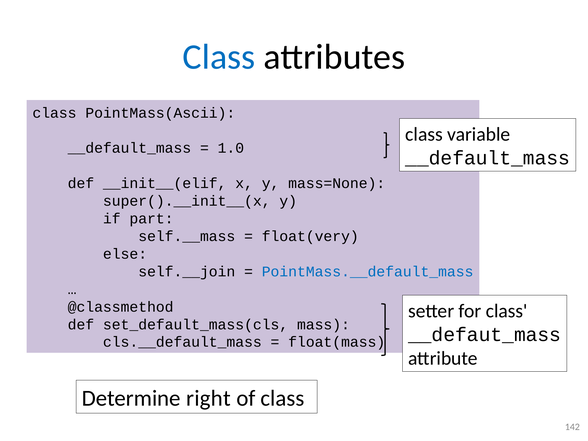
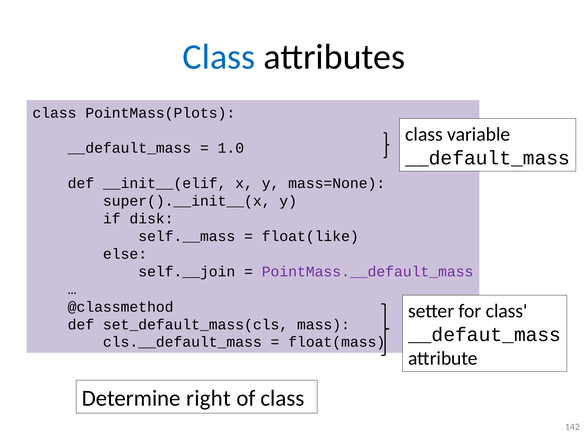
PointMass(Ascii: PointMass(Ascii -> PointMass(Plots
part: part -> disk
float(very: float(very -> float(like
PointMass.__default_mass colour: blue -> purple
